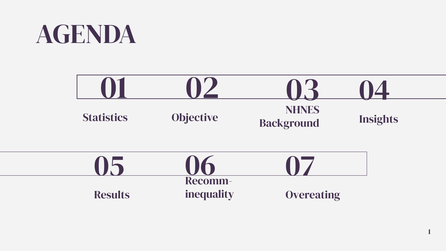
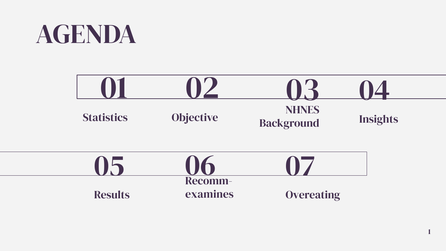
inequality: inequality -> examines
